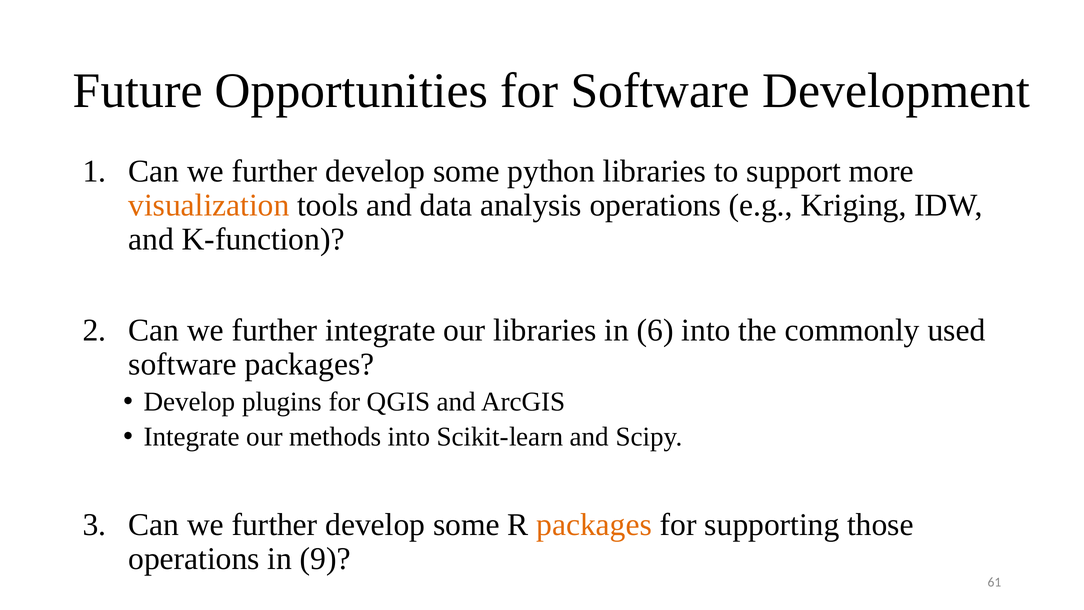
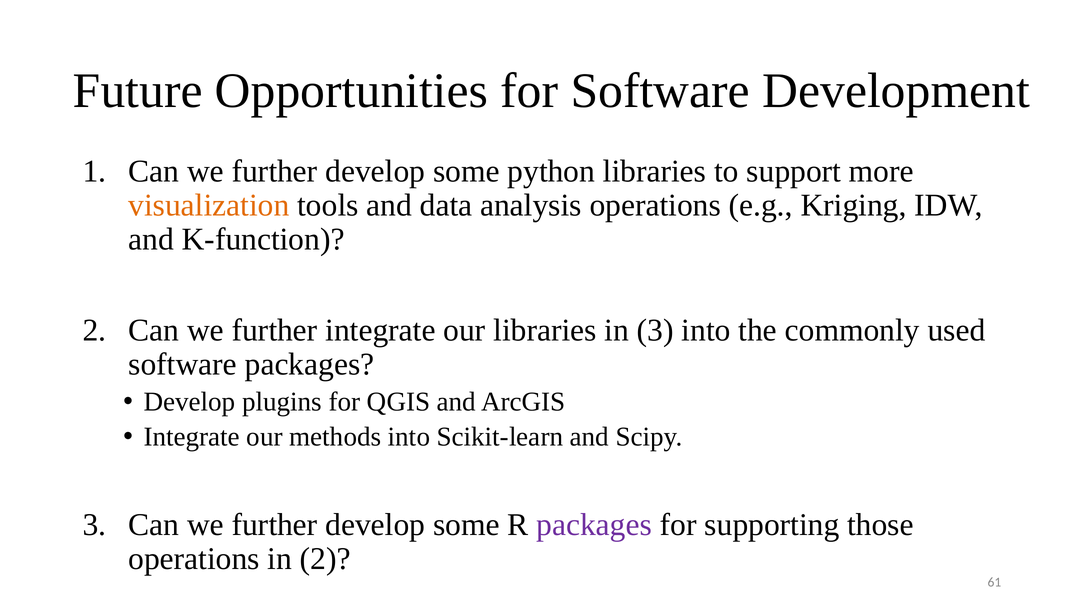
in 6: 6 -> 3
packages at (594, 525) colour: orange -> purple
in 9: 9 -> 2
